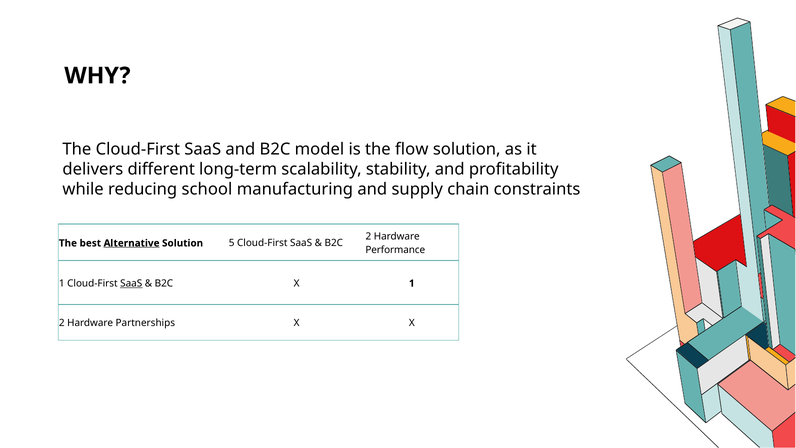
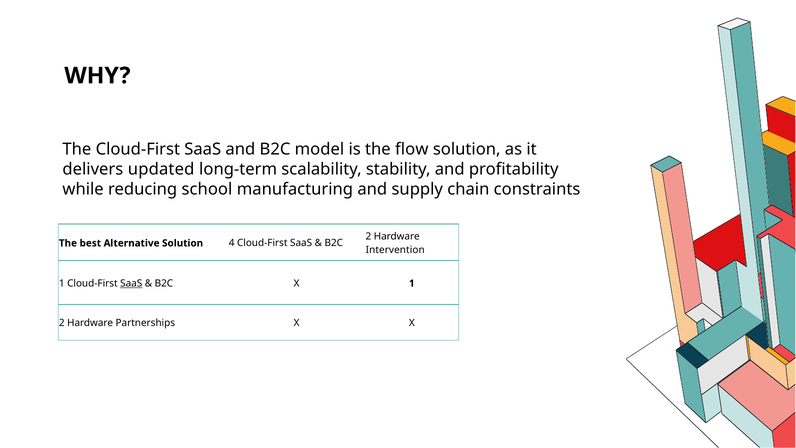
different: different -> updated
Alternative underline: present -> none
5: 5 -> 4
Performance: Performance -> Intervention
